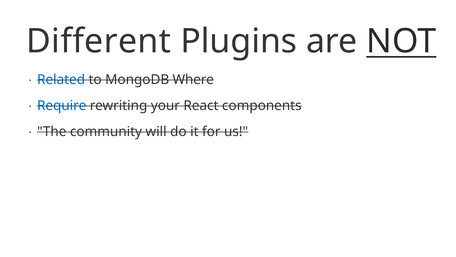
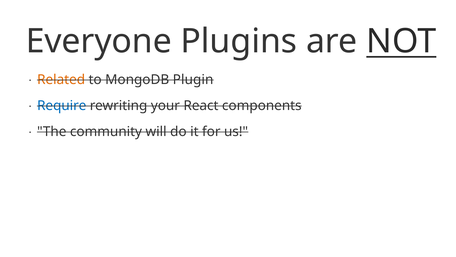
Different: Different -> Everyone
Related colour: blue -> orange
Where: Where -> Plugin
